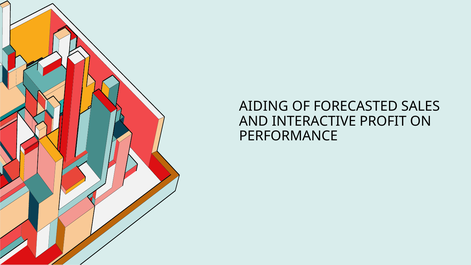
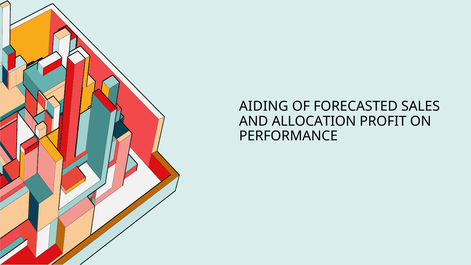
INTERACTIVE: INTERACTIVE -> ALLOCATION
